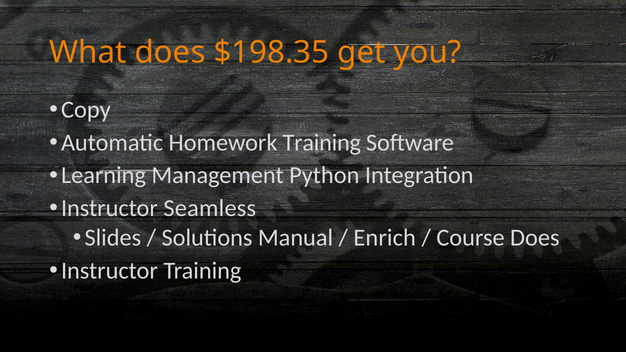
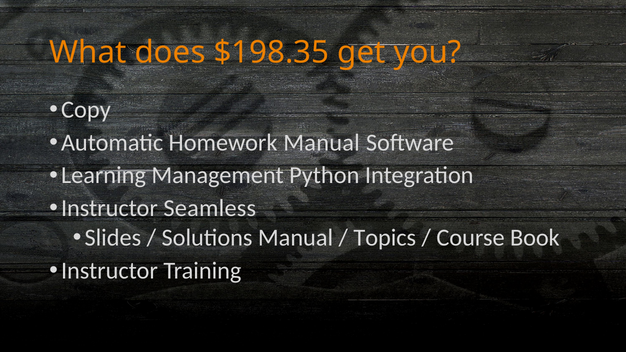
Homework Training: Training -> Manual
Enrich: Enrich -> Topics
Course Does: Does -> Book
